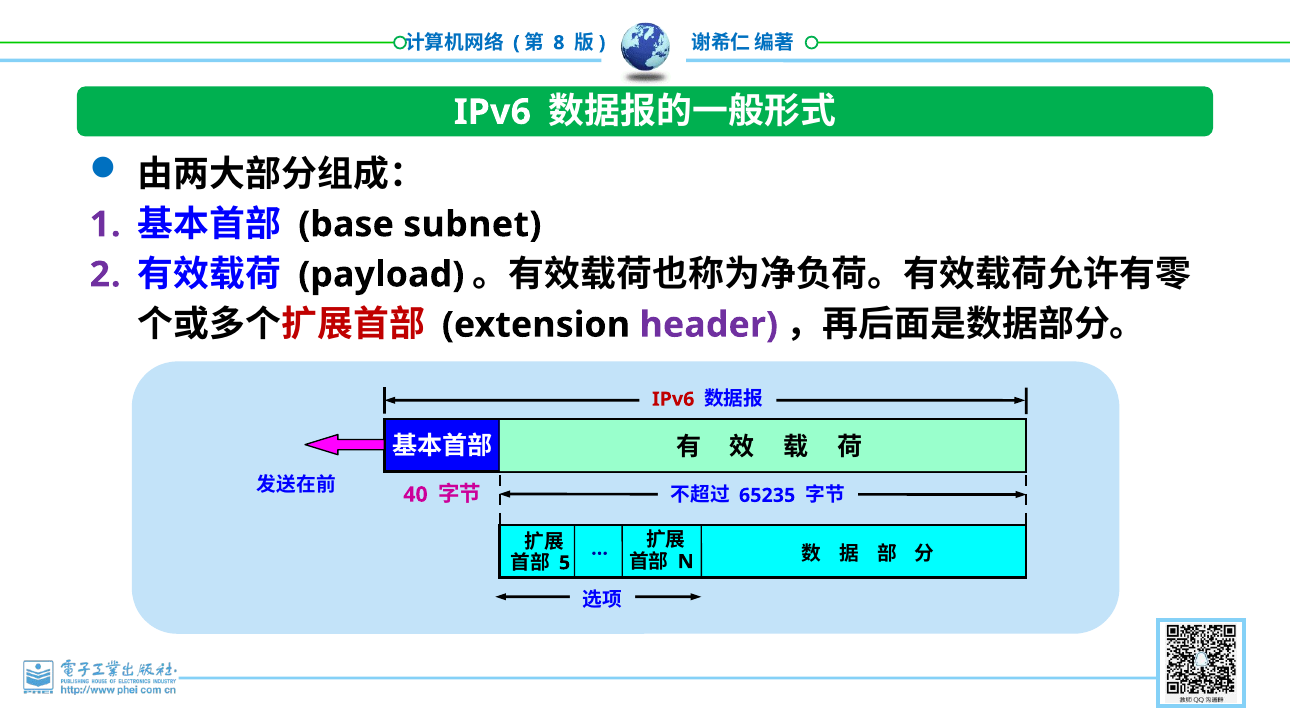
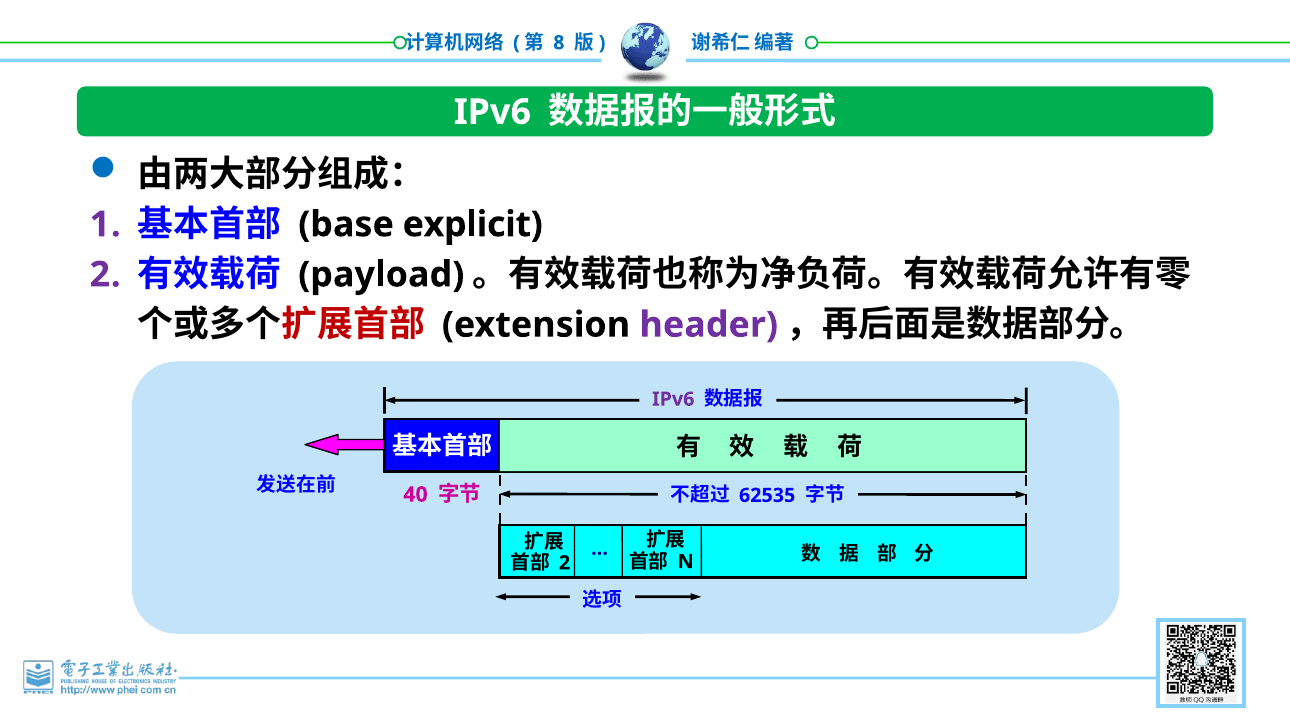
subnet: subnet -> explicit
IPv6 at (673, 399) colour: red -> purple
65235: 65235 -> 62535
5 at (565, 563): 5 -> 2
